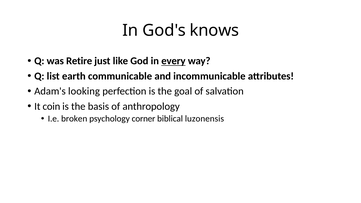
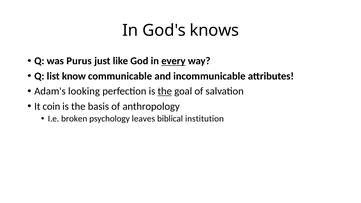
Retire: Retire -> Purus
earth: earth -> know
the at (165, 91) underline: none -> present
corner: corner -> leaves
luzonensis: luzonensis -> institution
